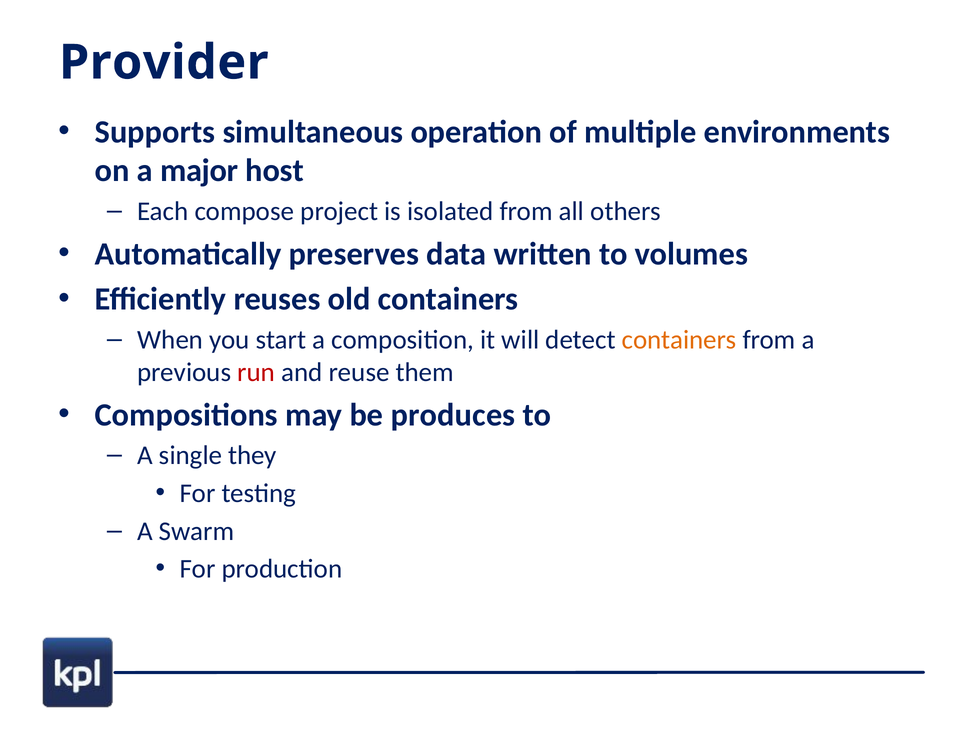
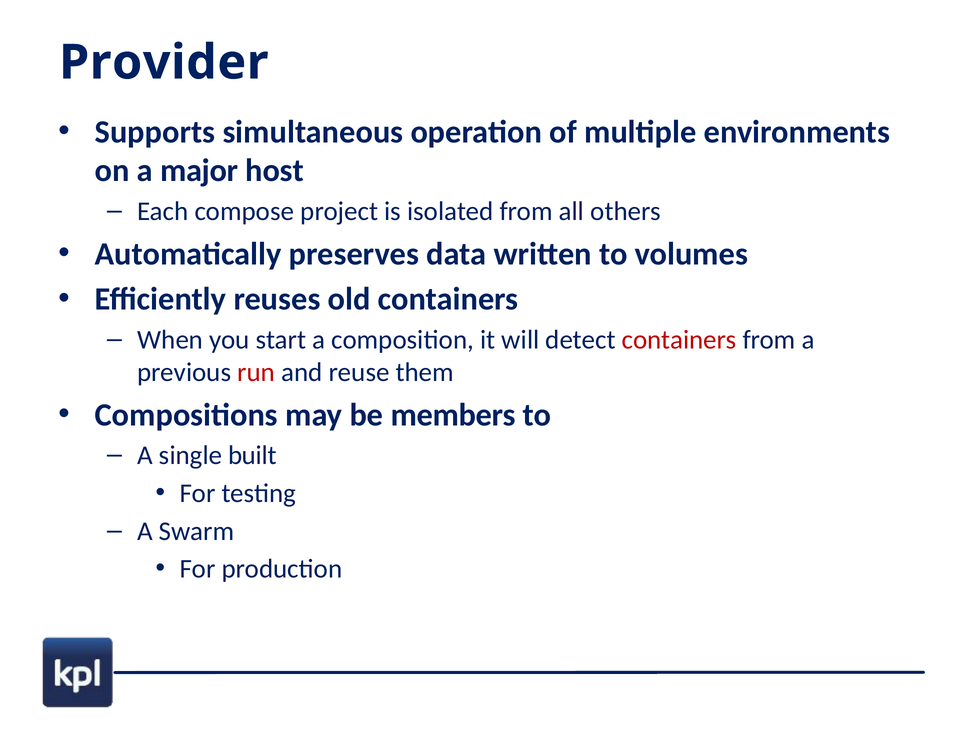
containers at (679, 340) colour: orange -> red
produces: produces -> members
they: they -> built
